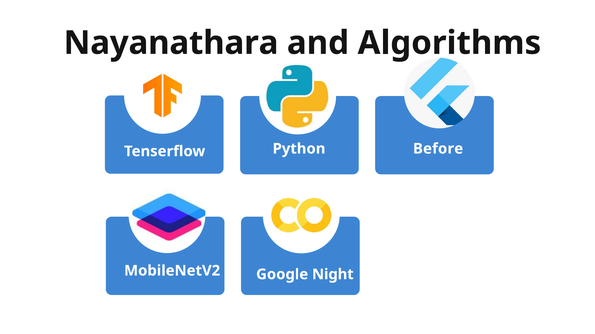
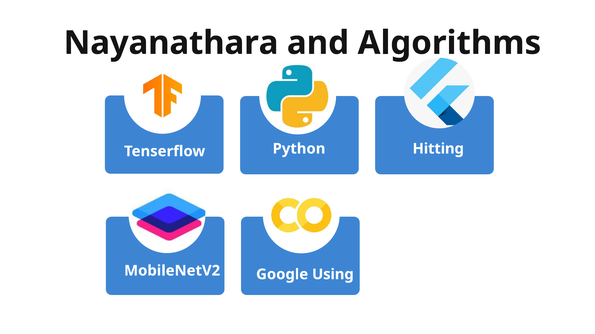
Before: Before -> Hitting
Night: Night -> Using
